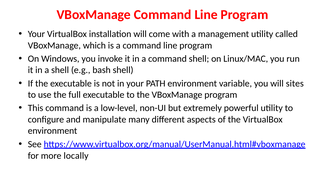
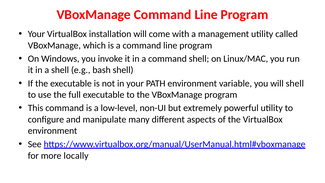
will sites: sites -> shell
